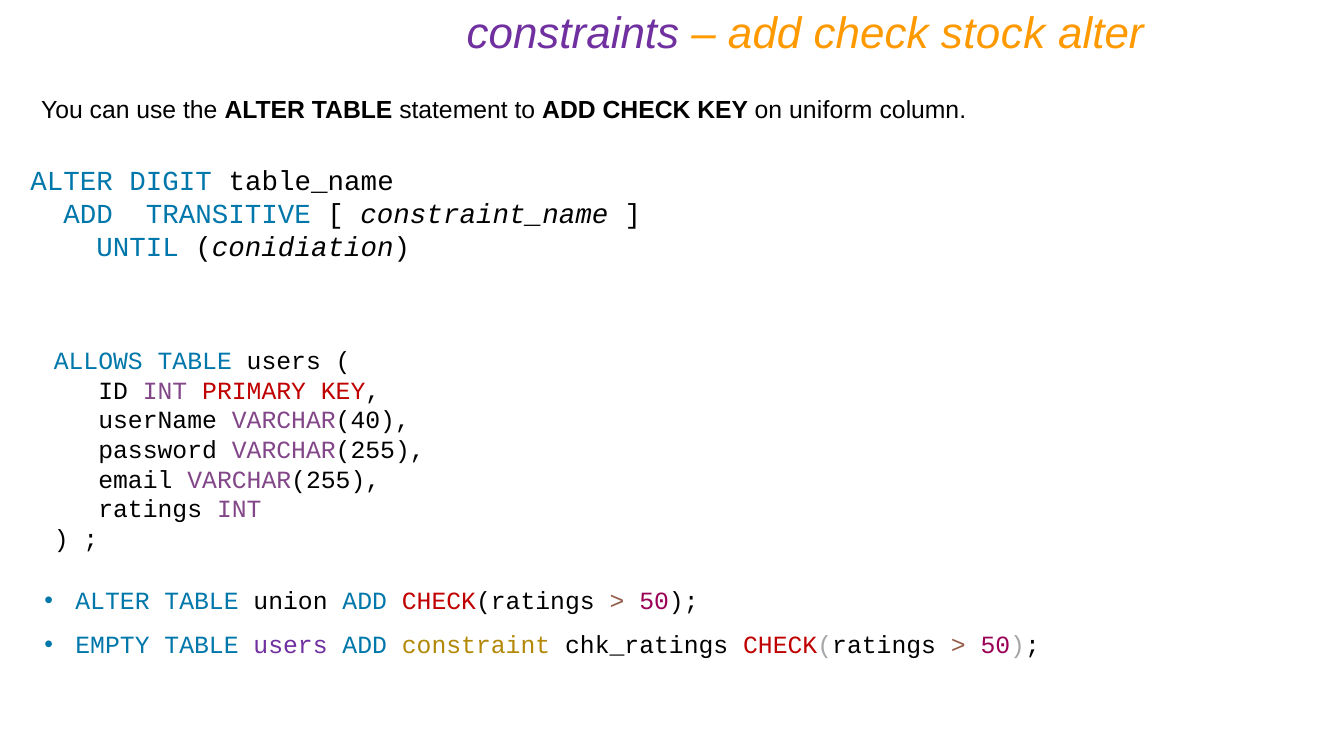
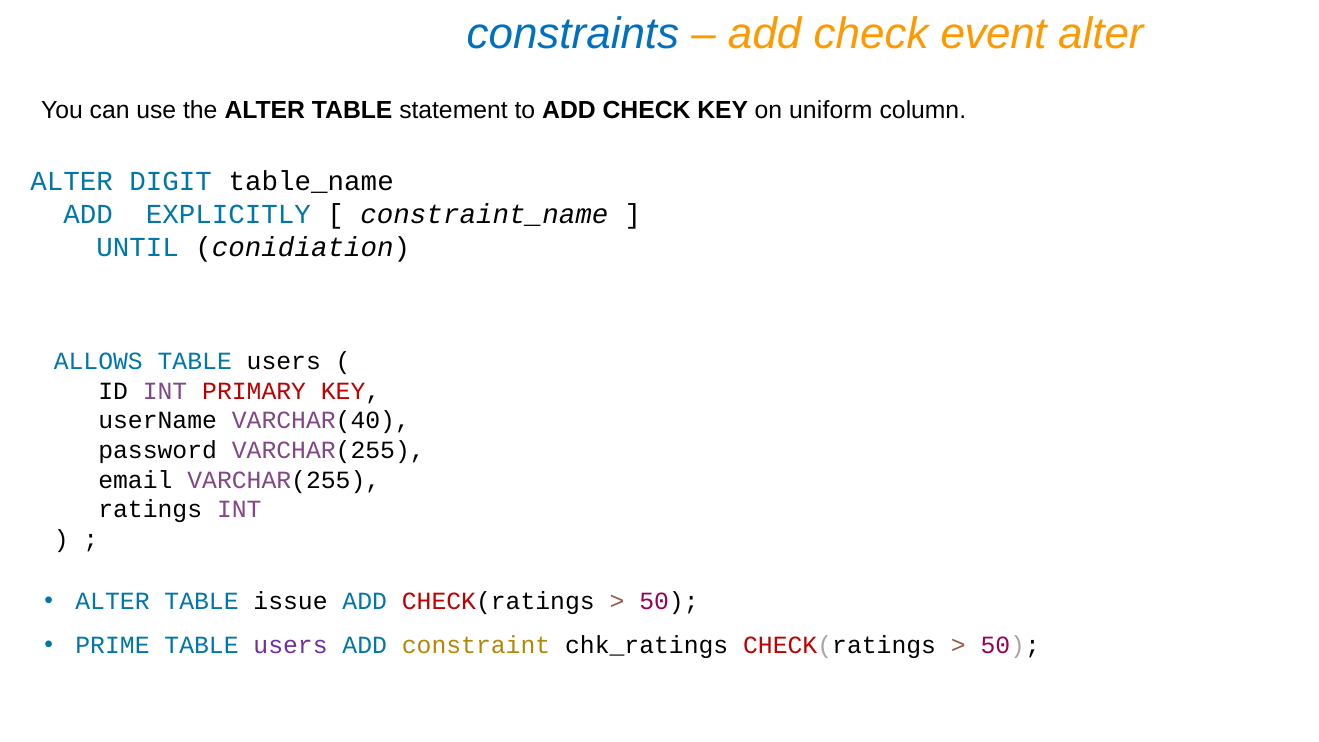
constraints colour: purple -> blue
stock: stock -> event
TRANSITIVE: TRANSITIVE -> EXPLICITLY
union: union -> issue
EMPTY: EMPTY -> PRIME
